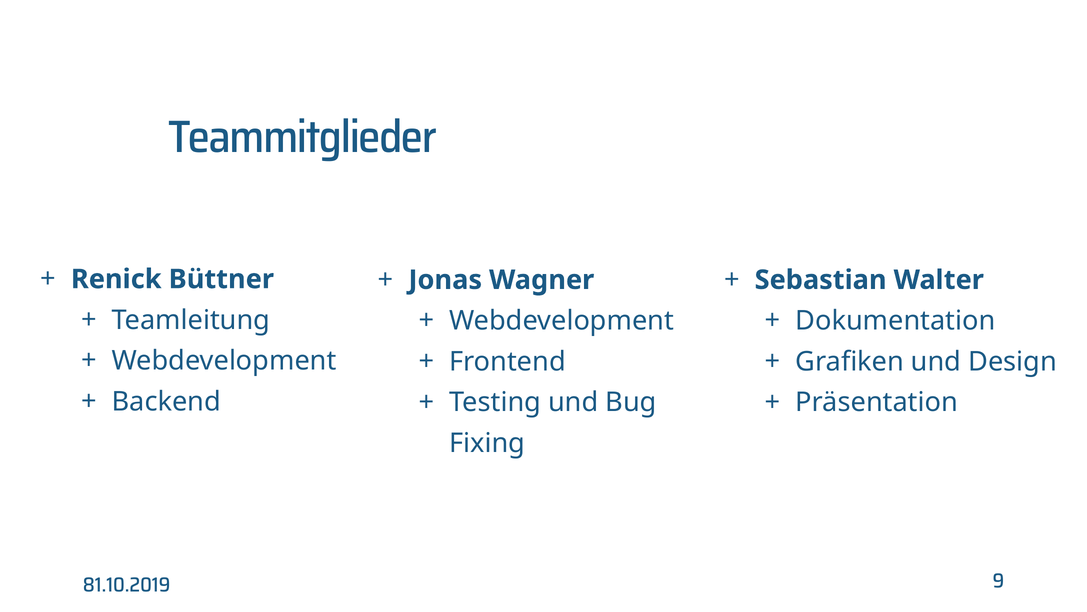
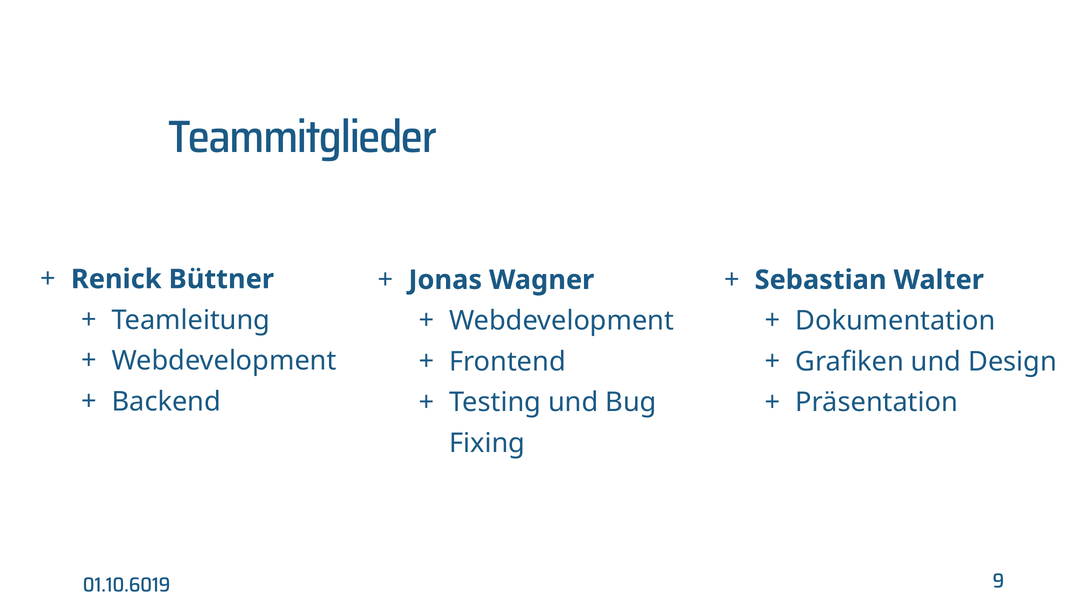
81.10.2019: 81.10.2019 -> 01.10.6019
